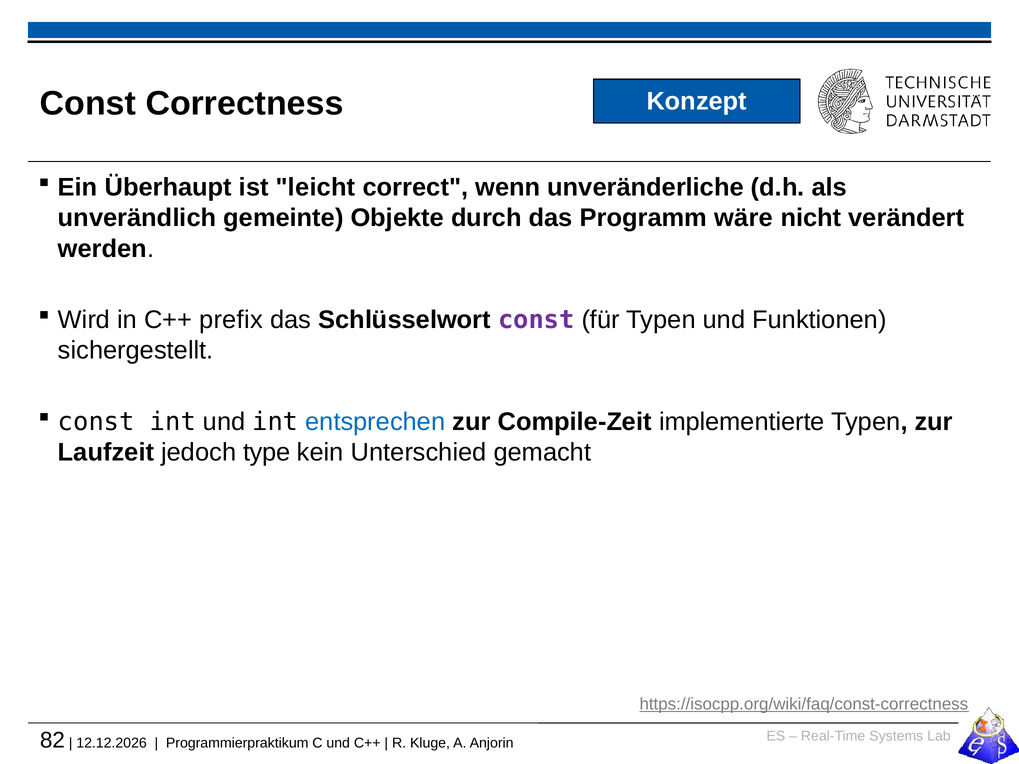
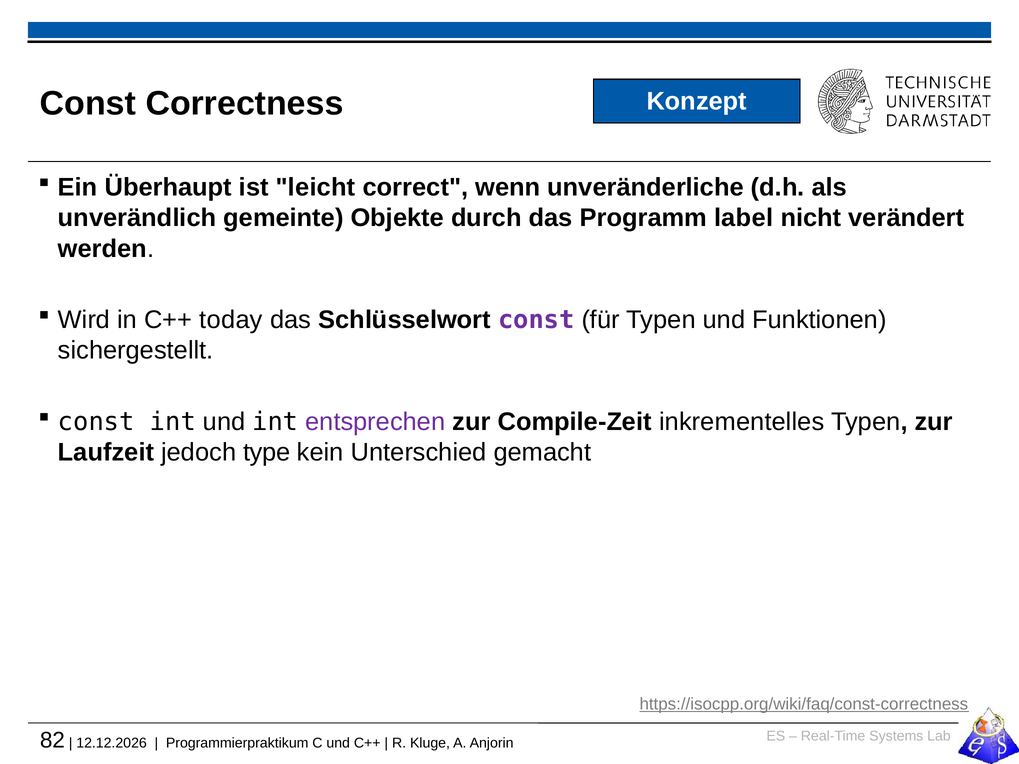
wäre: wäre -> label
prefix: prefix -> today
entsprechen colour: blue -> purple
implementierte: implementierte -> inkrementelles
